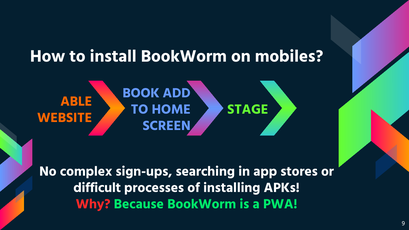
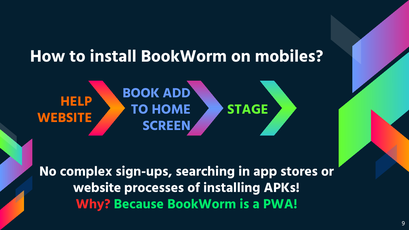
ABLE: ABLE -> HELP
difficult at (97, 188): difficult -> website
